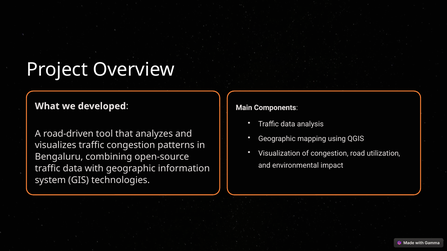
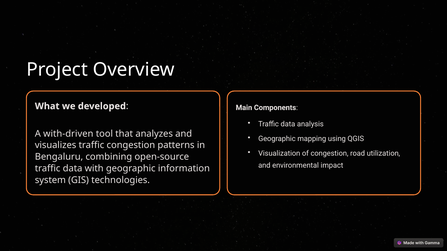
road-driven: road-driven -> with-driven
